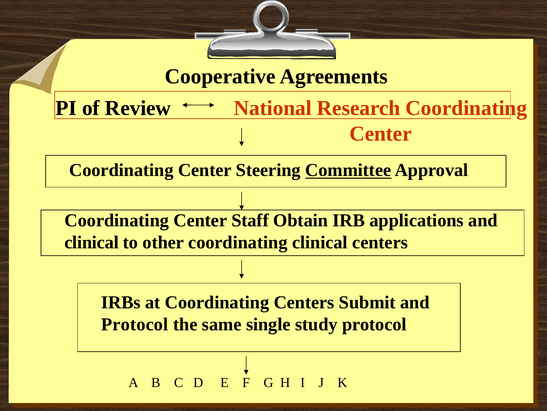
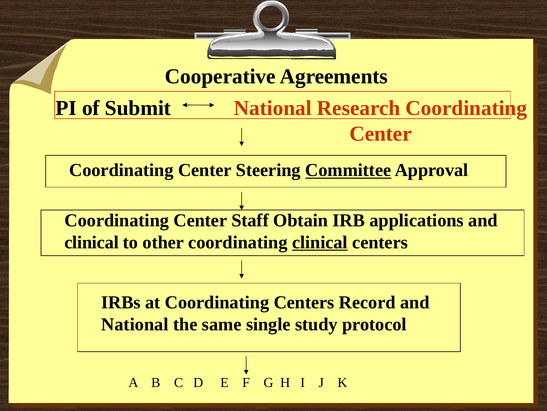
Review: Review -> Submit
clinical at (320, 242) underline: none -> present
Submit: Submit -> Record
Protocol at (135, 324): Protocol -> National
